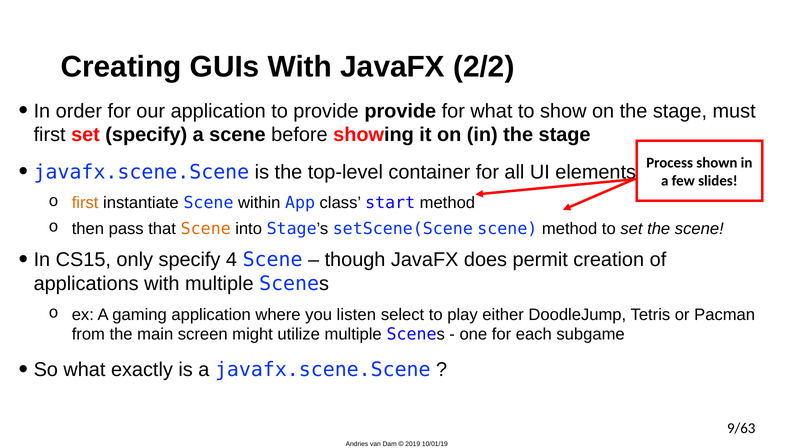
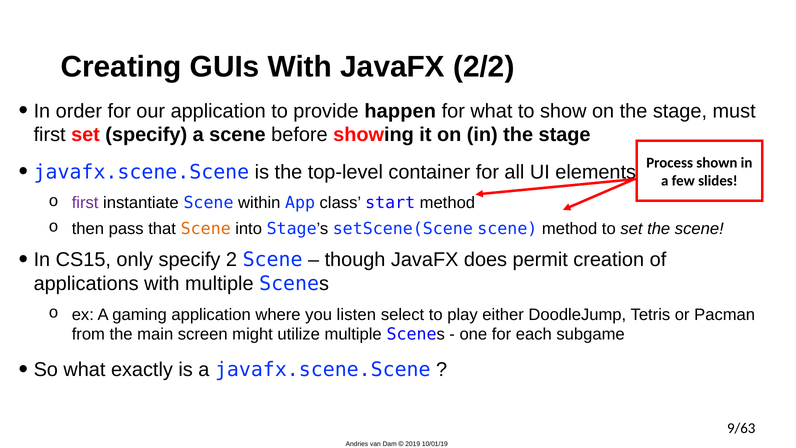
provide provide: provide -> happen
first at (85, 203) colour: orange -> purple
4: 4 -> 2
